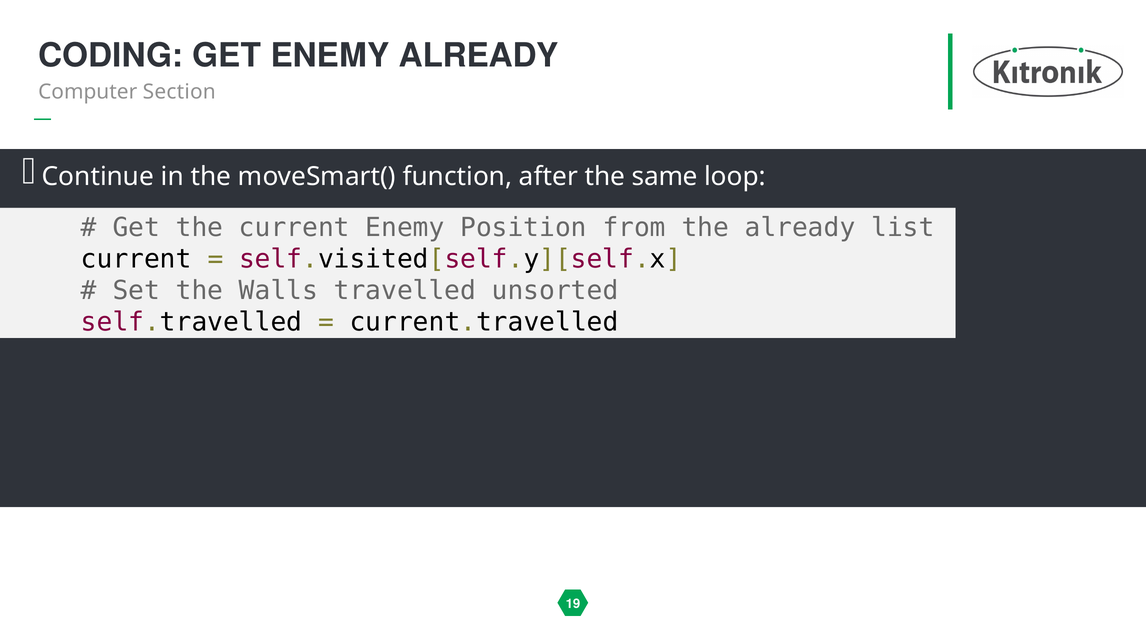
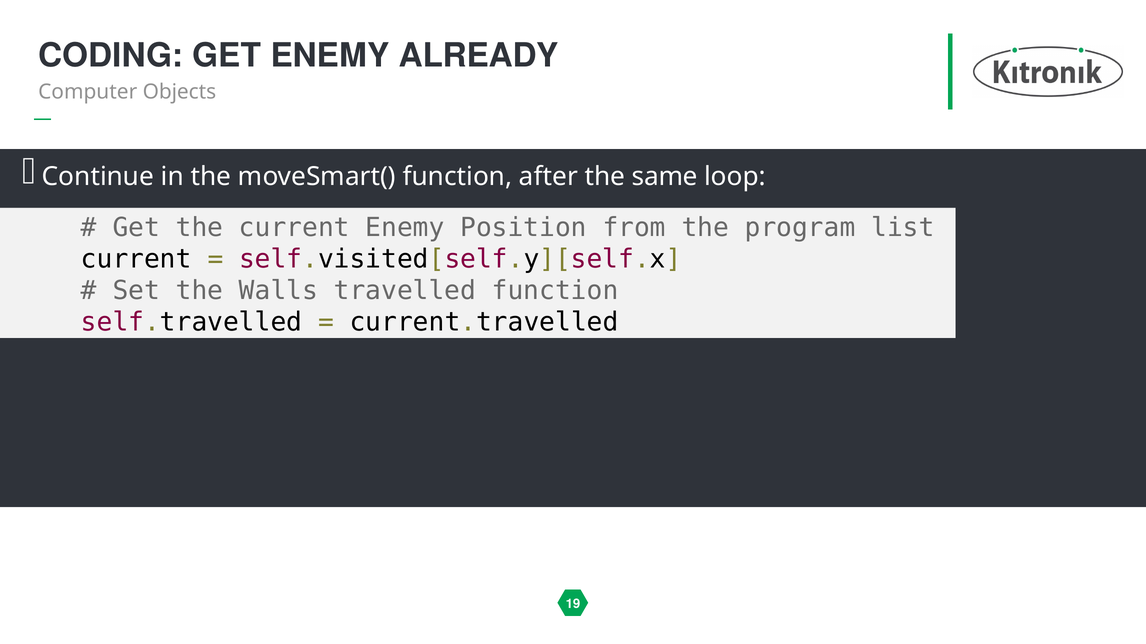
Section: Section -> Objects
the already: already -> program
travelled unsorted: unsorted -> function
